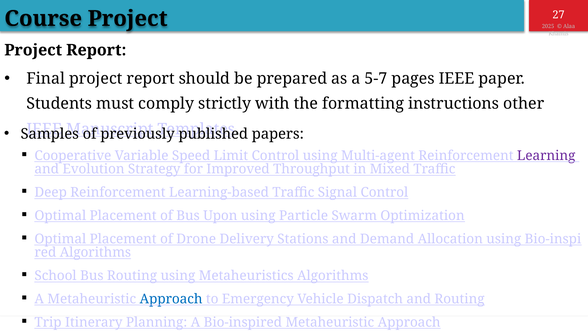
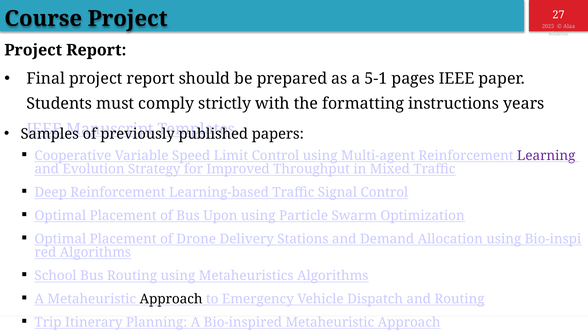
5-7: 5-7 -> 5-1
other: other -> years
Approach at (171, 299) colour: blue -> black
